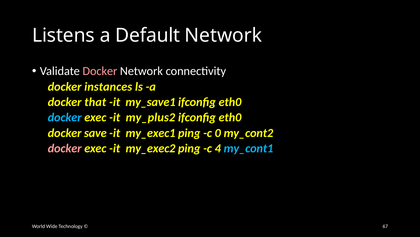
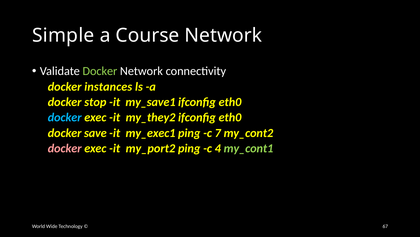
Listens: Listens -> Simple
Default: Default -> Course
Docker at (100, 71) colour: pink -> light green
that: that -> stop
my_plus2: my_plus2 -> my_they2
0: 0 -> 7
my_exec2: my_exec2 -> my_port2
my_cont1 colour: light blue -> light green
